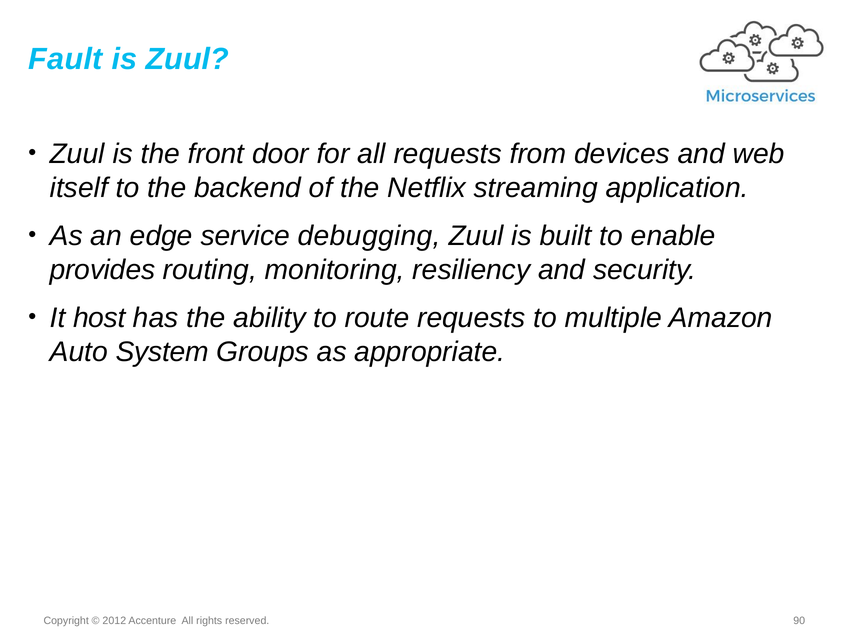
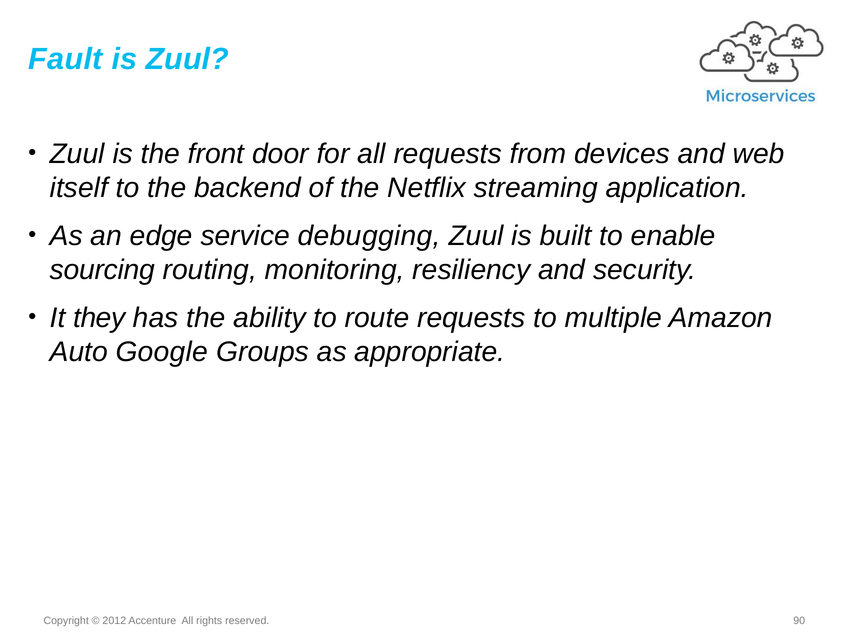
provides: provides -> sourcing
host: host -> they
System: System -> Google
